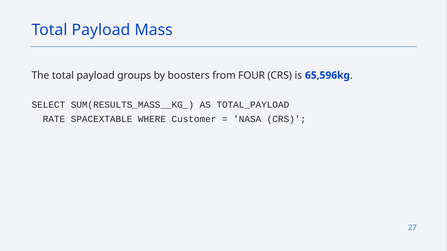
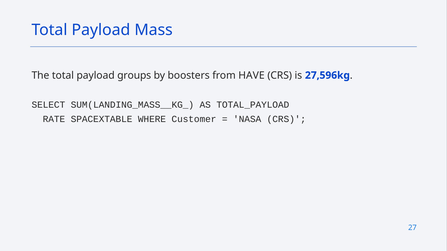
FOUR: FOUR -> HAVE
65,596kg: 65,596kg -> 27,596kg
SUM(RESULTS_MASS__KG_: SUM(RESULTS_MASS__KG_ -> SUM(LANDING_MASS__KG_
